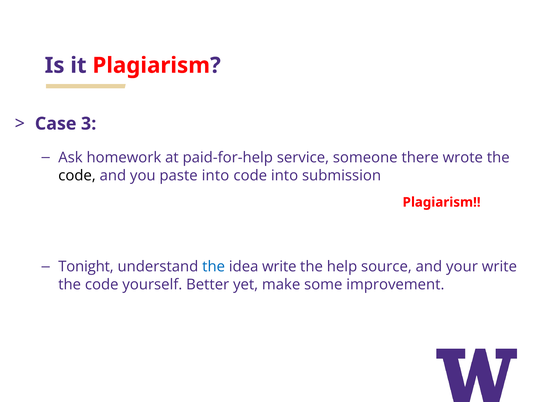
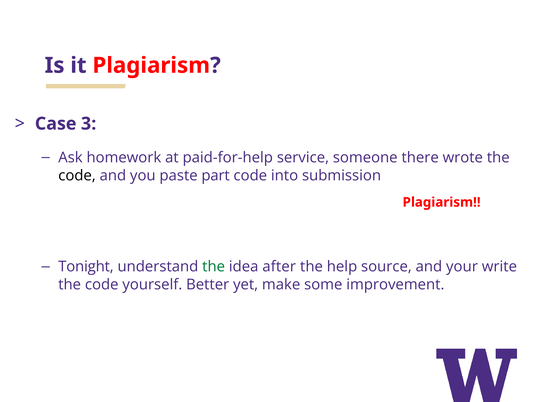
paste into: into -> part
the at (214, 267) colour: blue -> green
idea write: write -> after
